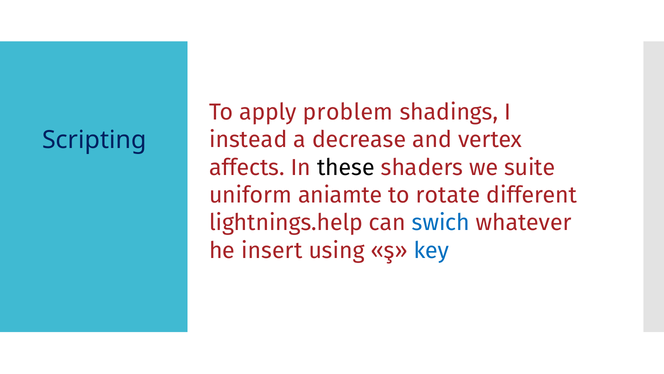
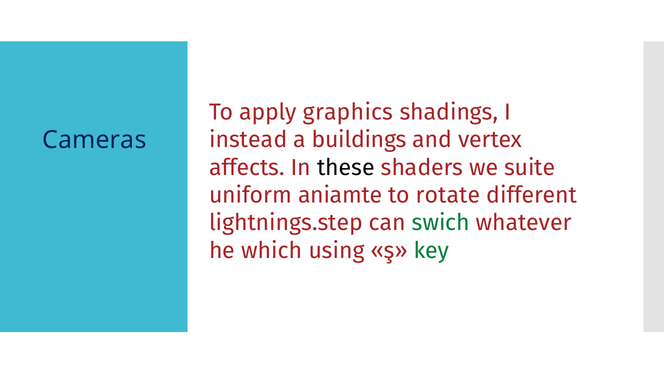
problem: problem -> graphics
decrease: decrease -> buildings
Scripting: Scripting -> Cameras
lightnings.help: lightnings.help -> lightnings.step
swich colour: blue -> green
insert: insert -> which
key colour: blue -> green
